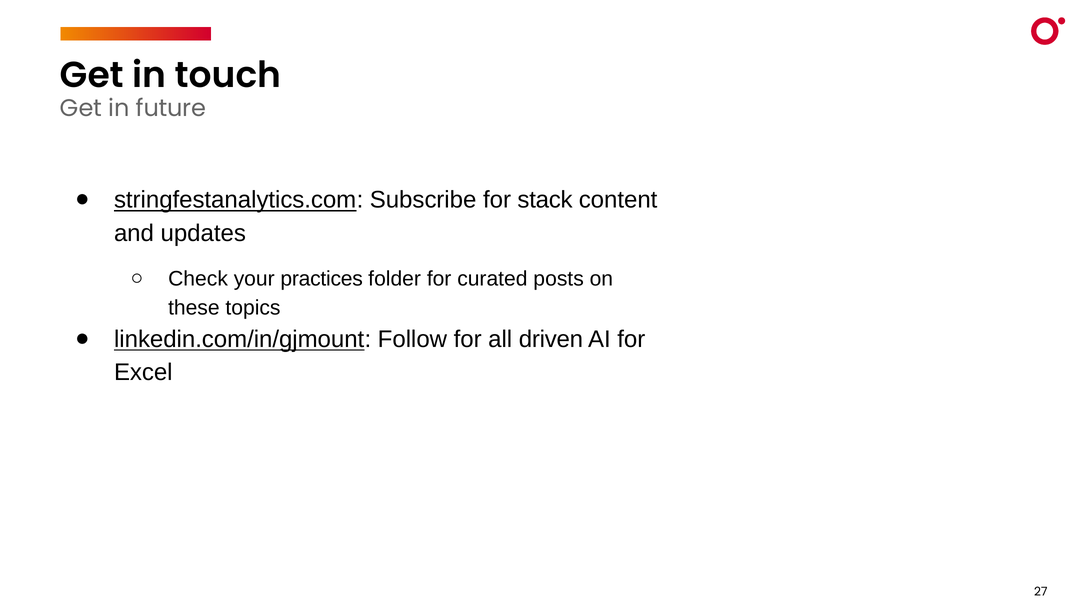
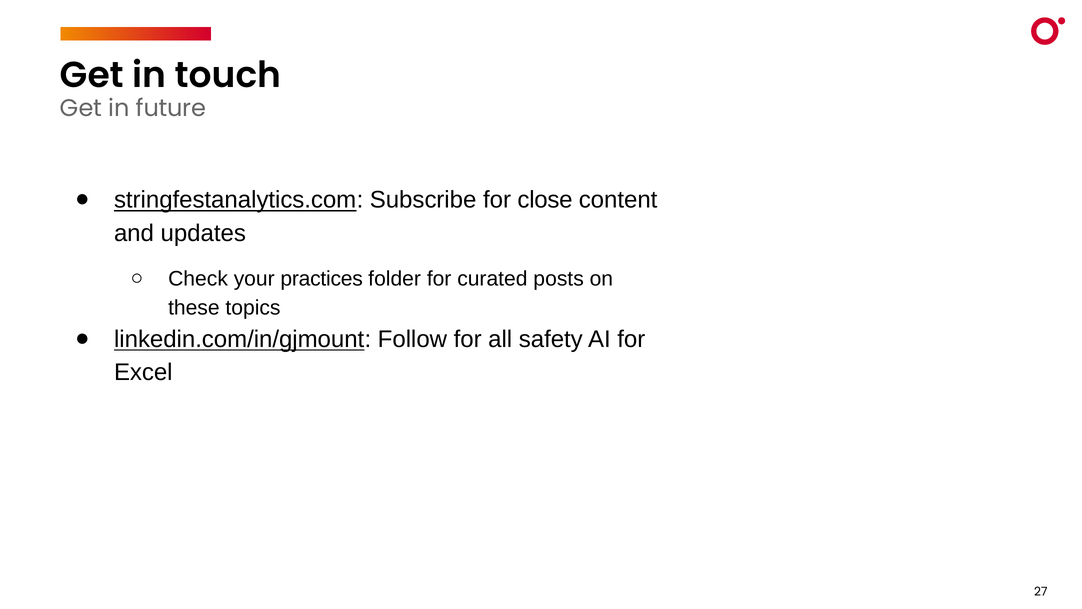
stack: stack -> close
driven: driven -> safety
